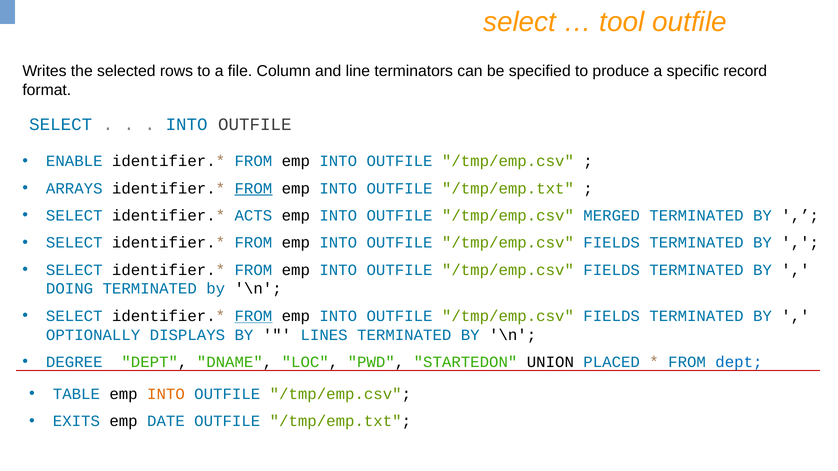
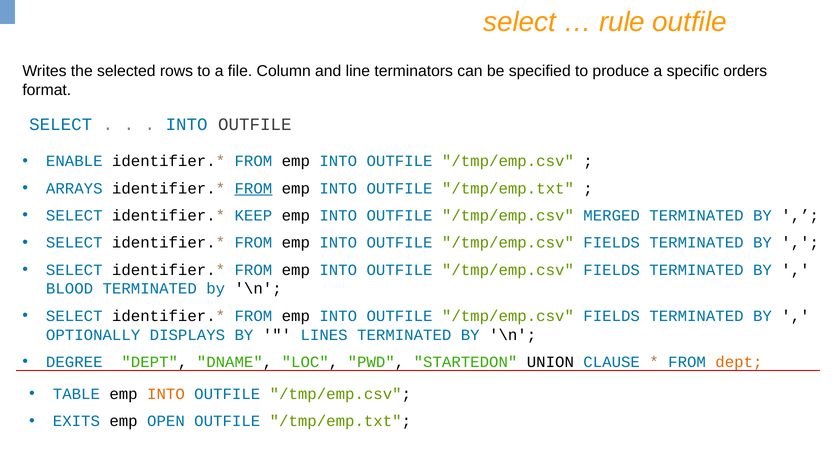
tool: tool -> rule
record: record -> orders
ACTS: ACTS -> KEEP
DOING: DOING -> BLOOD
FROM at (253, 316) underline: present -> none
PLACED: PLACED -> CLAUSE
dept at (739, 362) colour: blue -> orange
DATE: DATE -> OPEN
